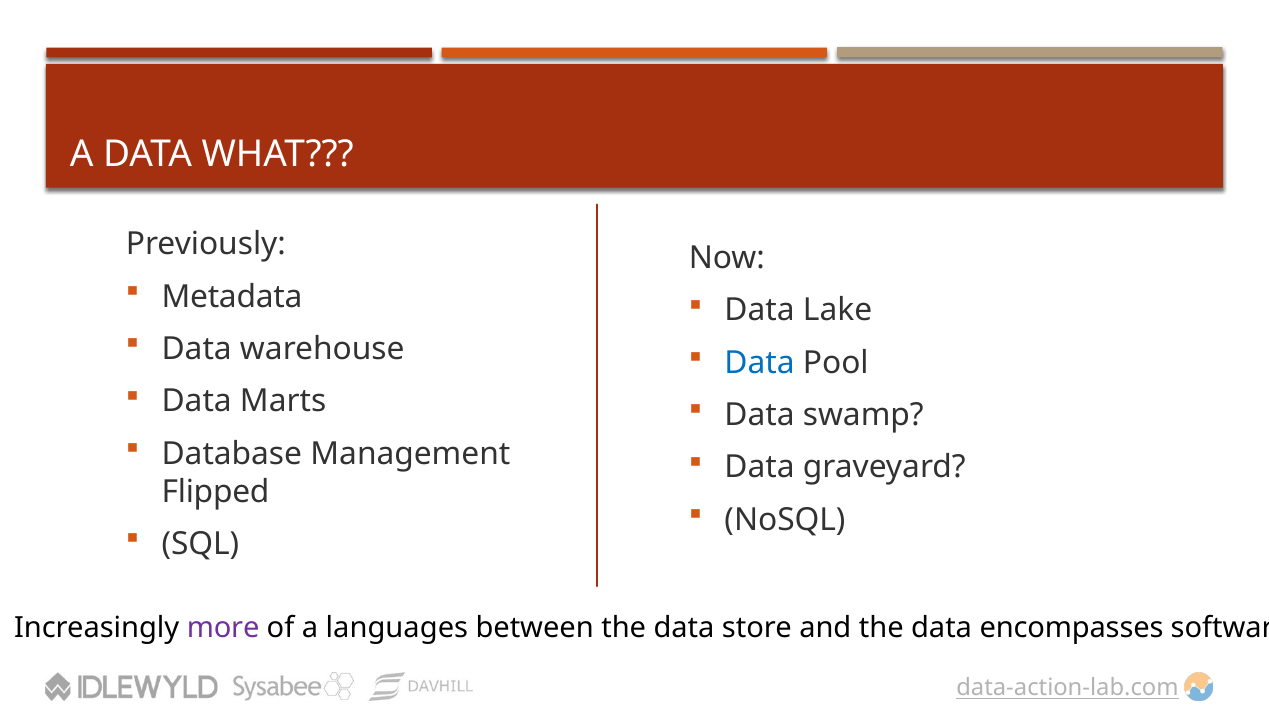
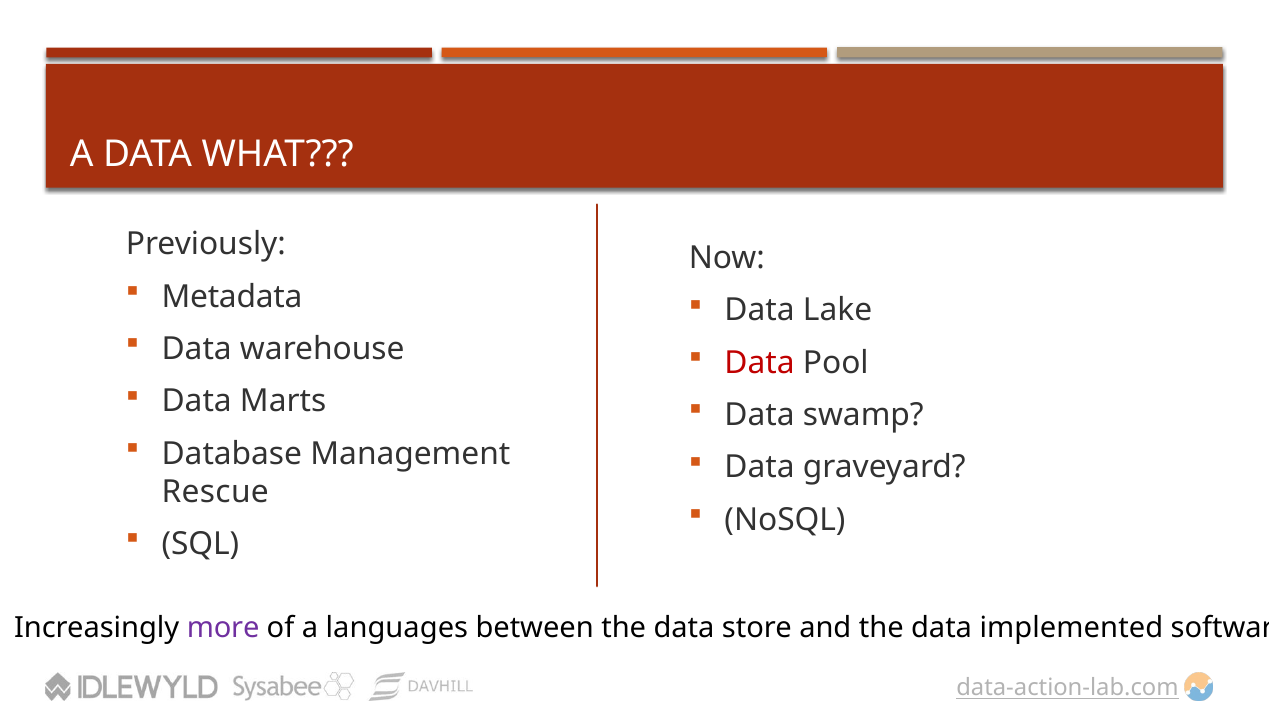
Data at (760, 363) colour: blue -> red
Flipped: Flipped -> Rescue
encompasses: encompasses -> implemented
